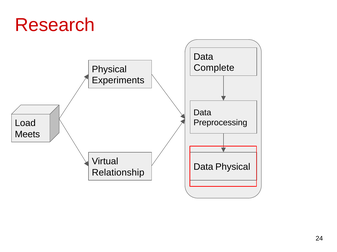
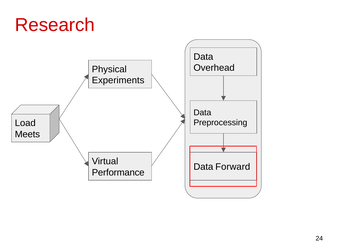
Complete: Complete -> Overhead
Data Physical: Physical -> Forward
Relationship: Relationship -> Performance
